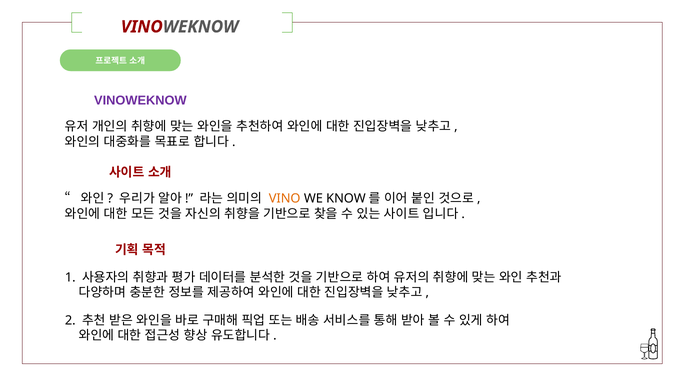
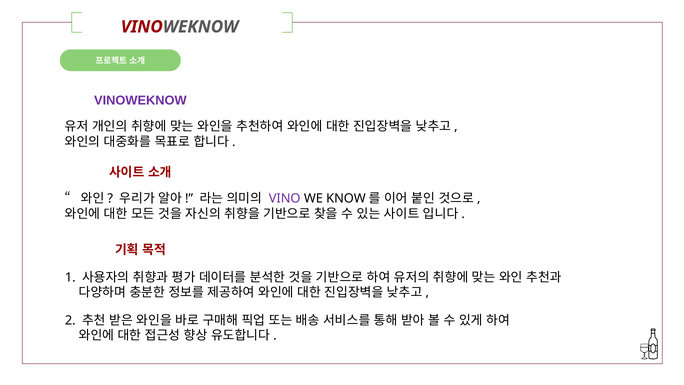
VINO colour: orange -> purple
